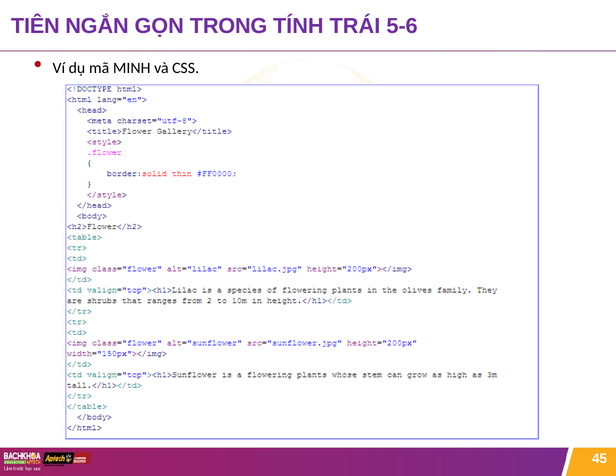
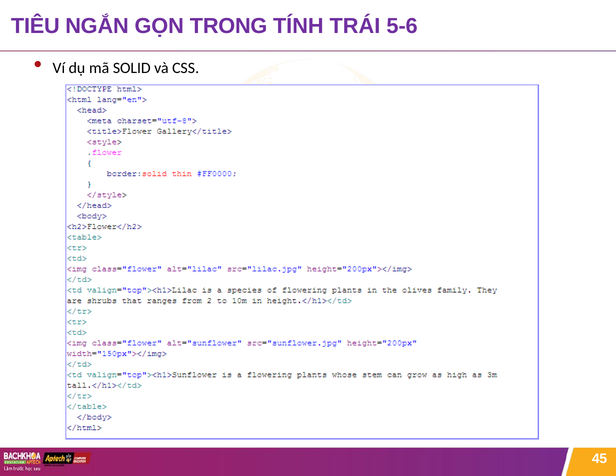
TIÊN: TIÊN -> TIÊU
MINH: MINH -> SOLID
